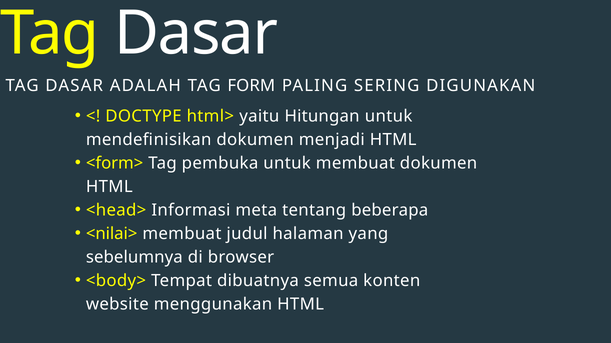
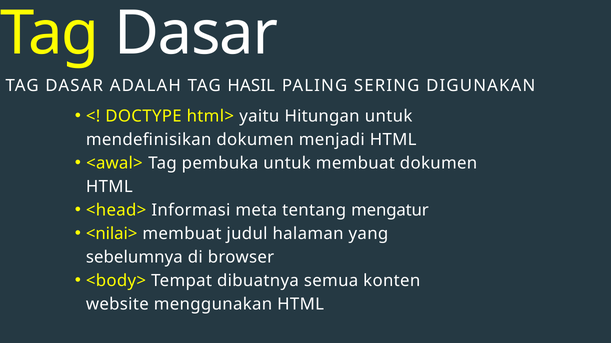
FORM: FORM -> HASIL
<form>: <form> -> <awal>
beberapa: beberapa -> mengatur
